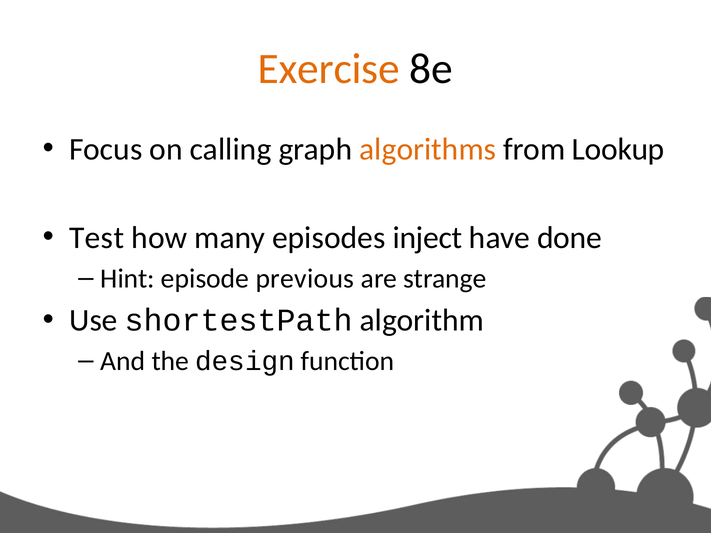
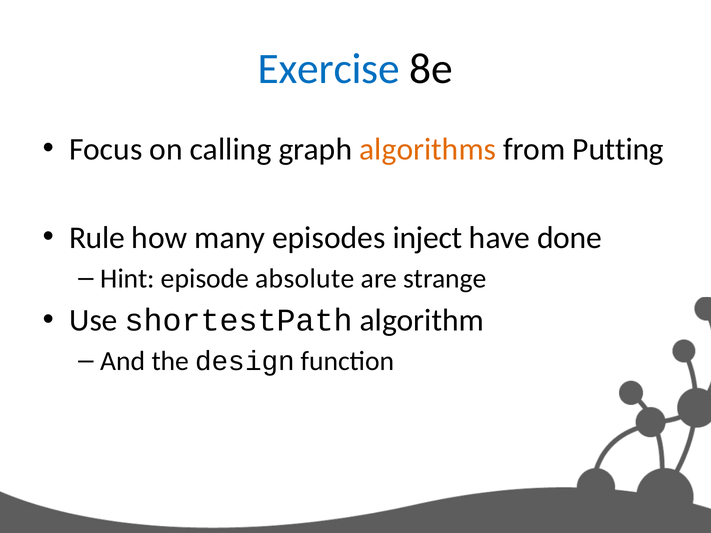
Exercise colour: orange -> blue
Lookup: Lookup -> Putting
Test: Test -> Rule
previous: previous -> absolute
